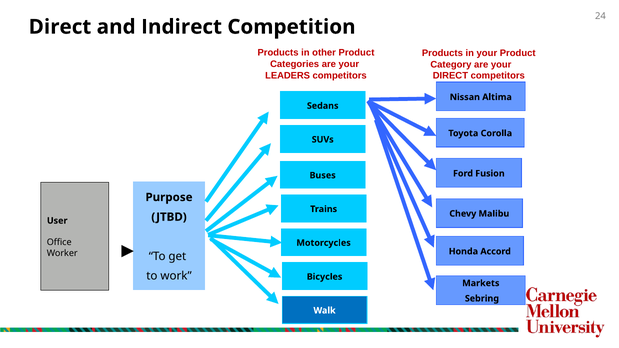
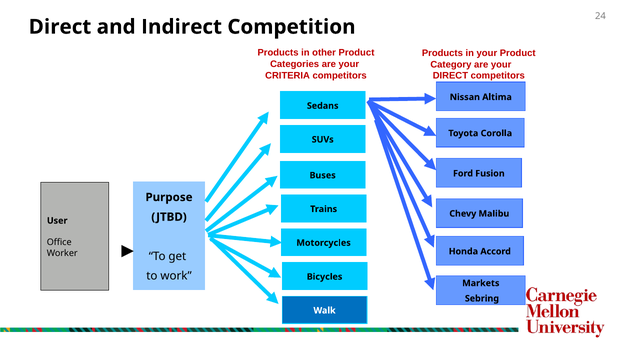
LEADERS: LEADERS -> CRITERIA
